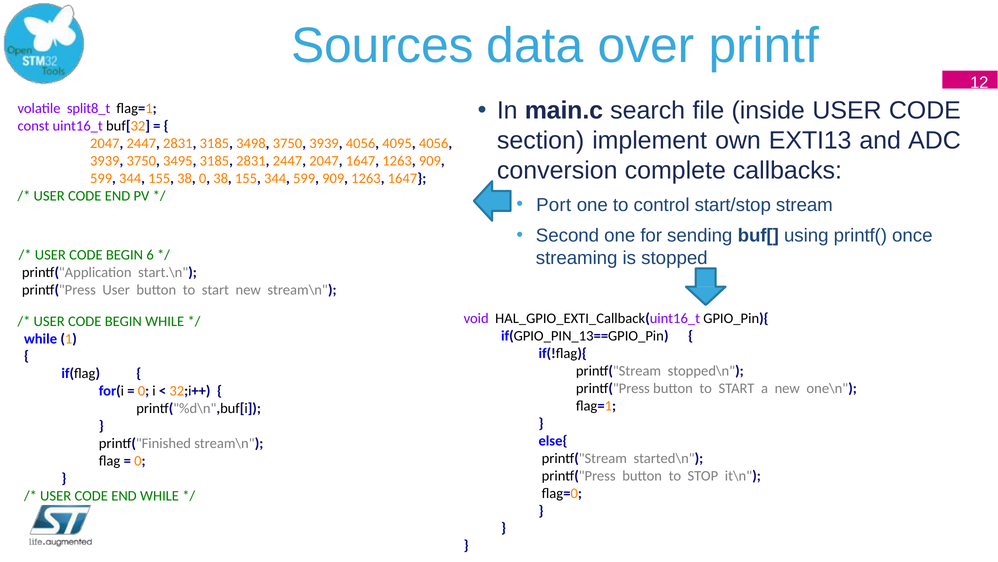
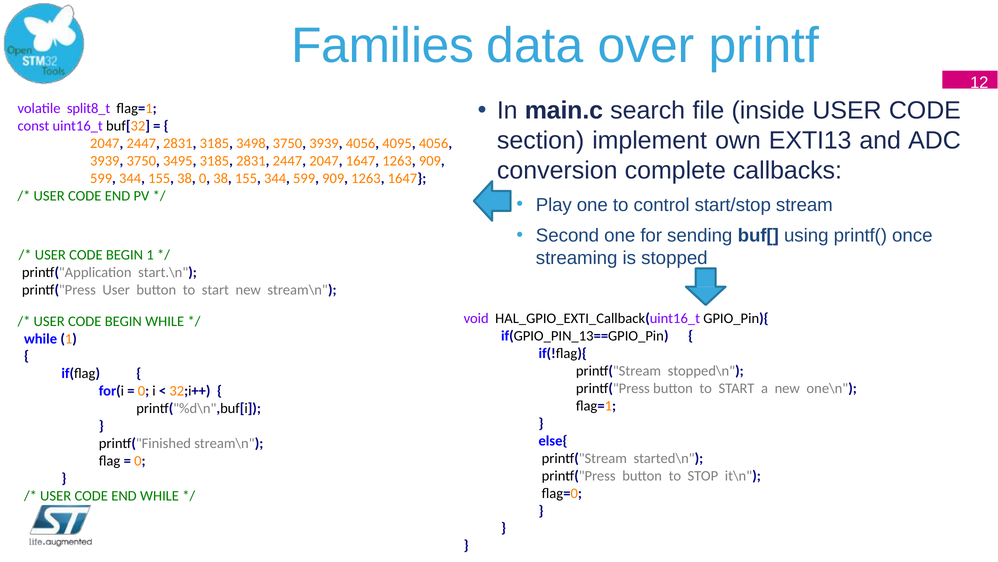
Sources: Sources -> Families
Port: Port -> Play
BEGIN 6: 6 -> 1
